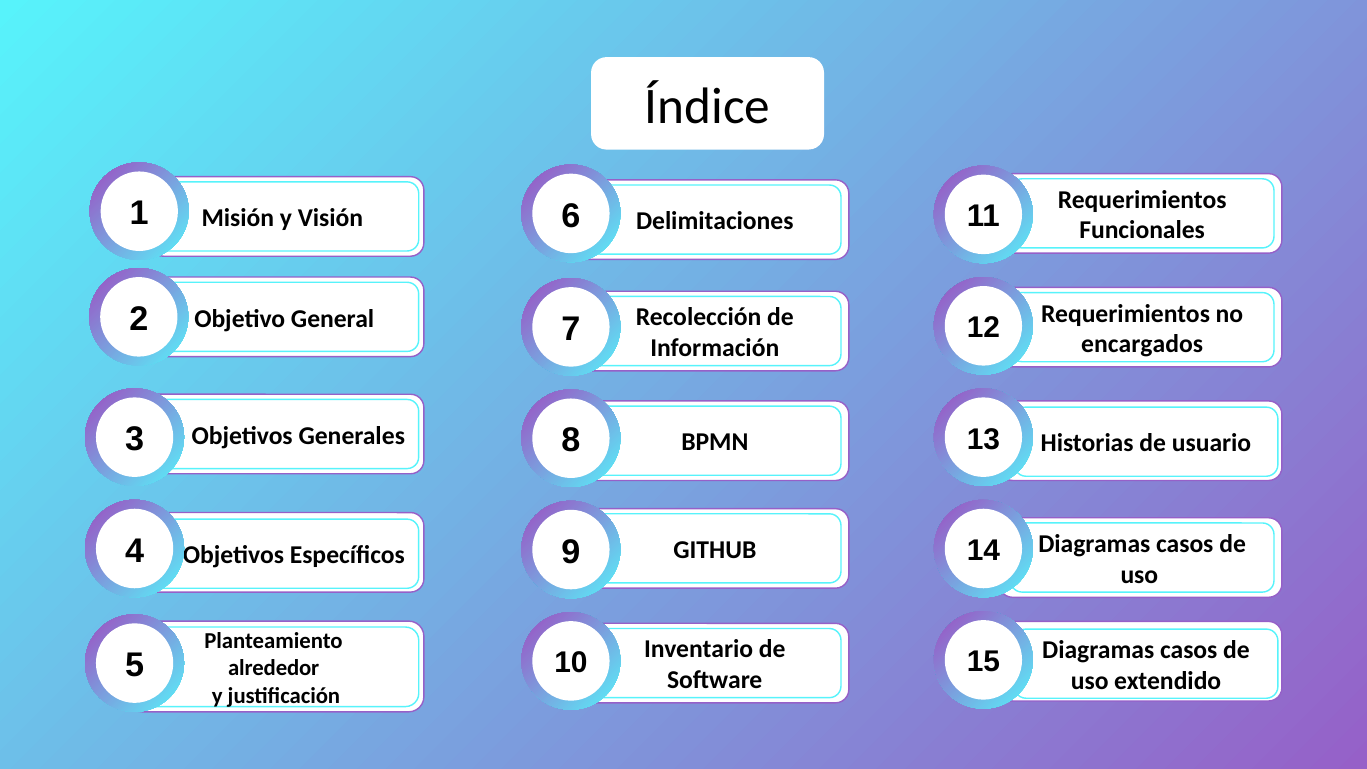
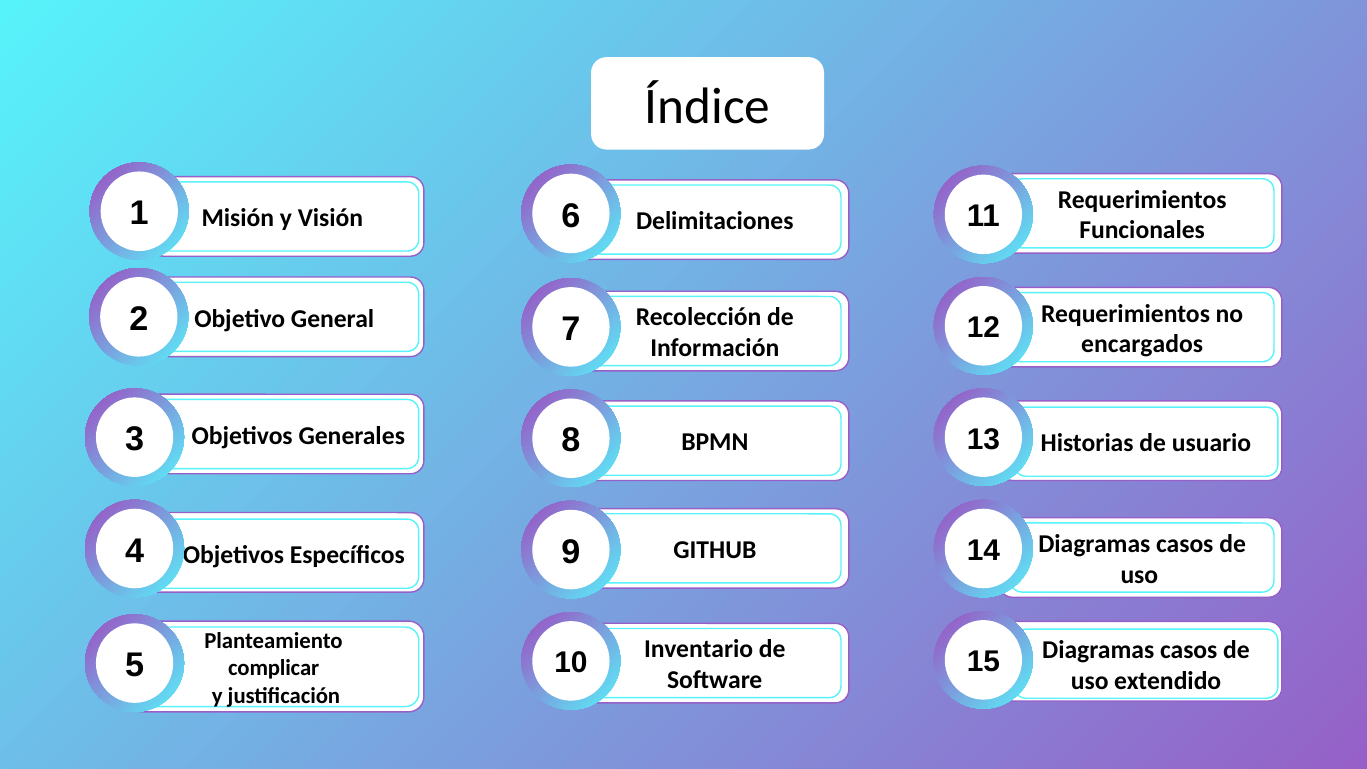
alrededor: alrededor -> complicar
